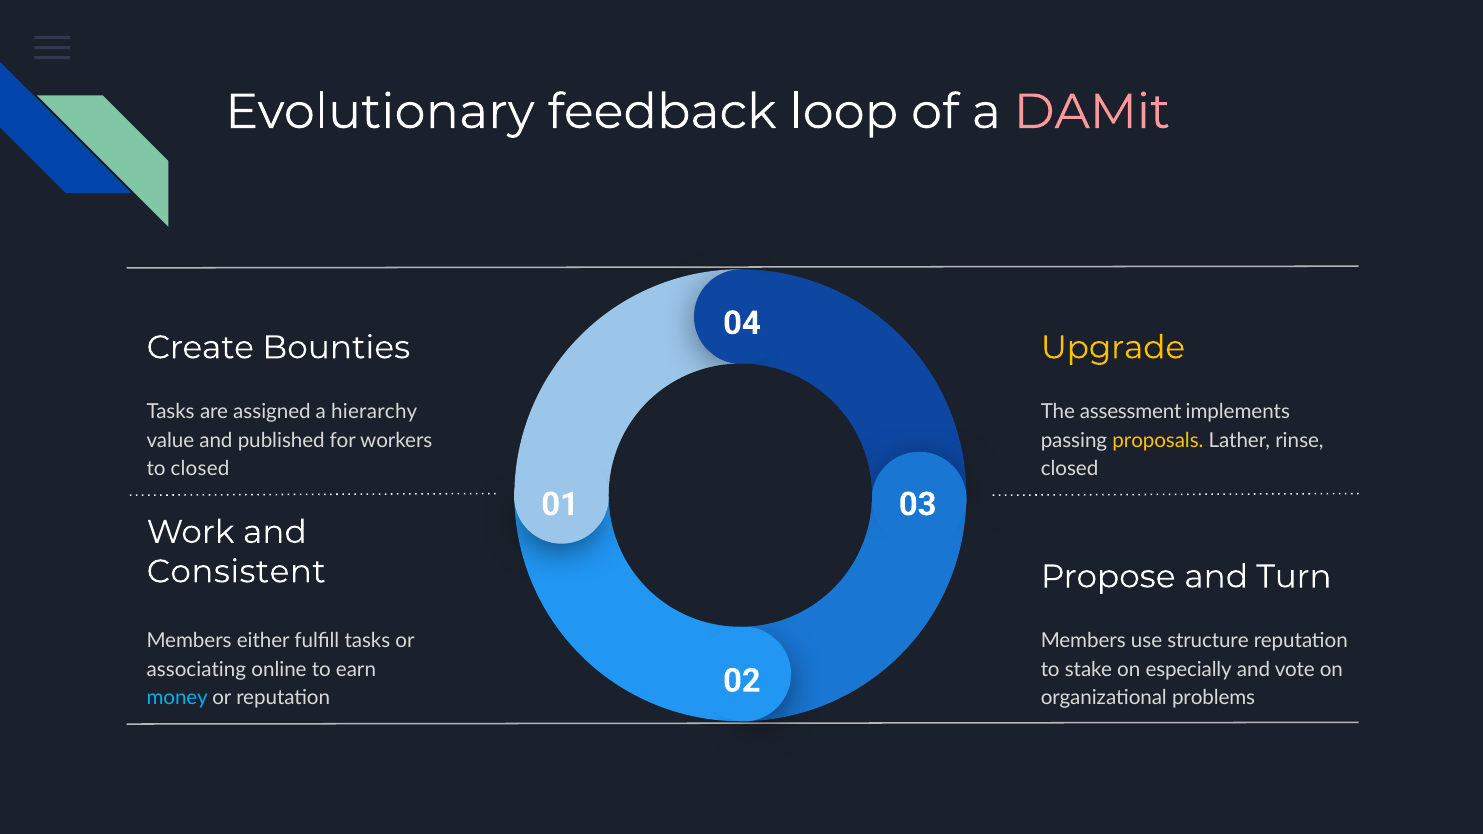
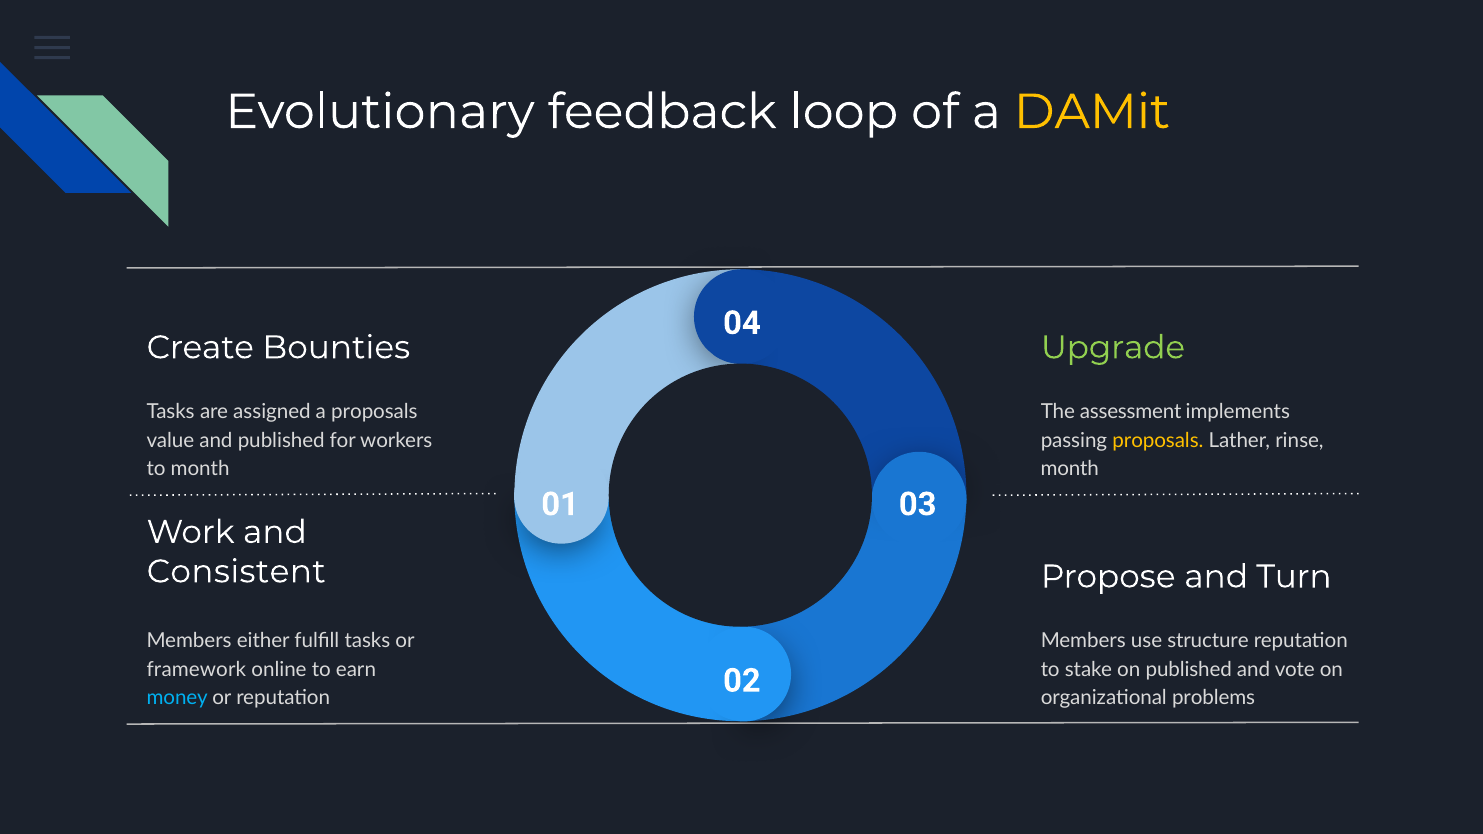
DAMit colour: pink -> yellow
Upgrade colour: yellow -> light green
a hierarchy: hierarchy -> proposals
to closed: closed -> month
closed at (1070, 469): closed -> month
associating: associating -> framework
on especially: especially -> published
